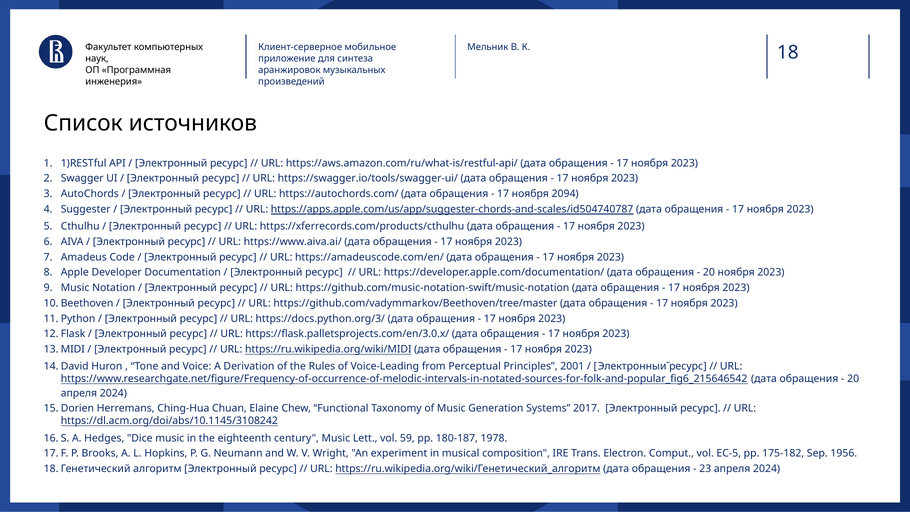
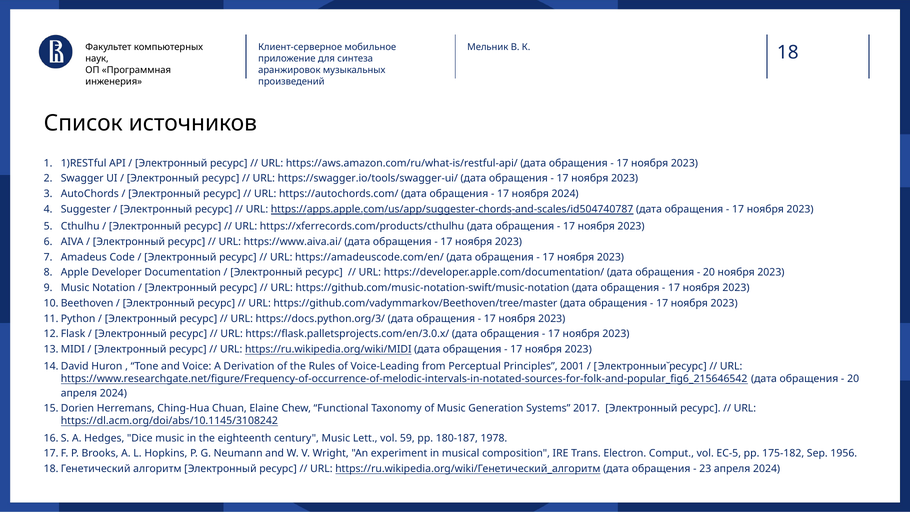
ноября 2094: 2094 -> 2024
